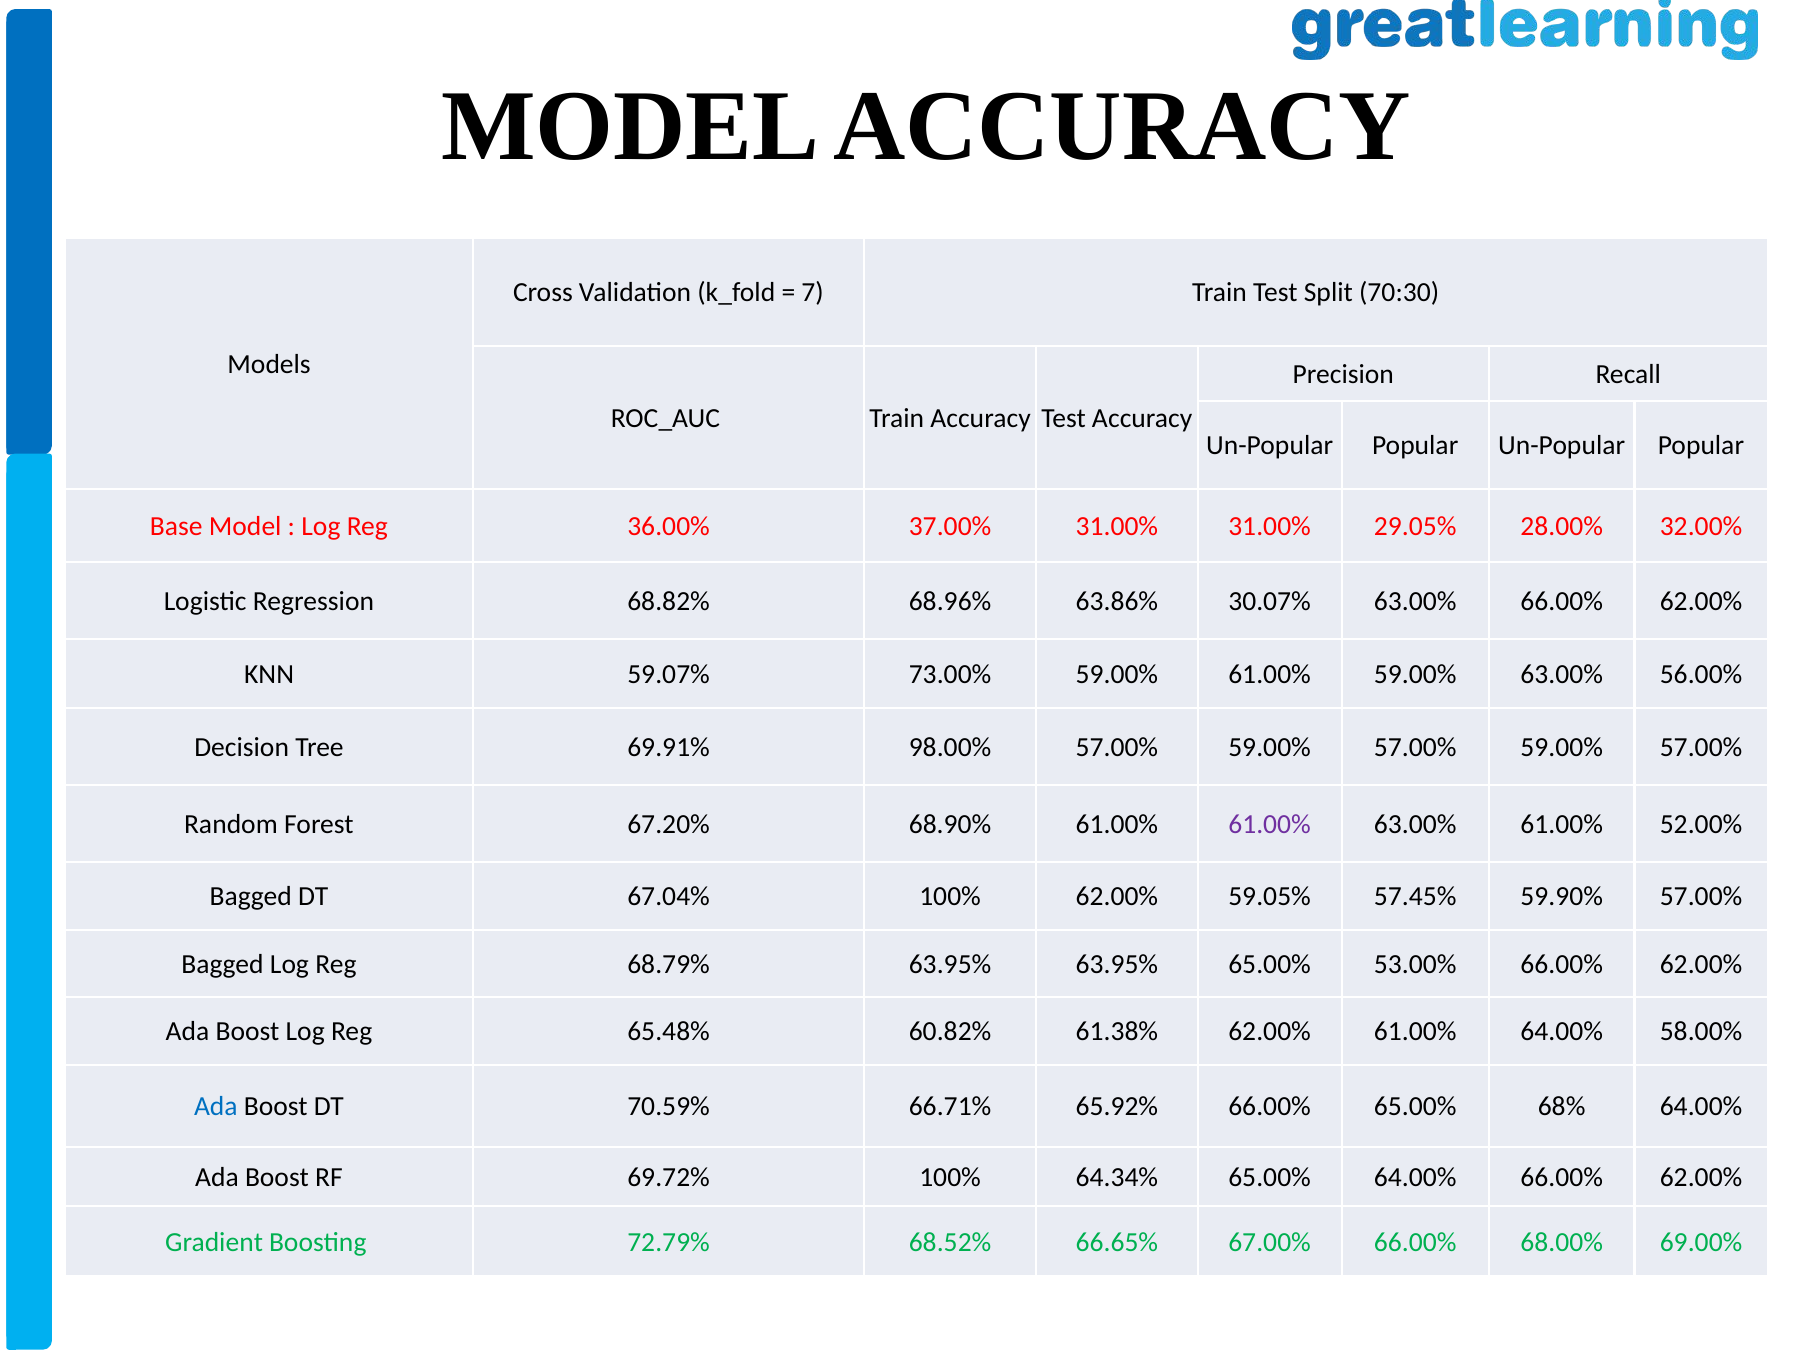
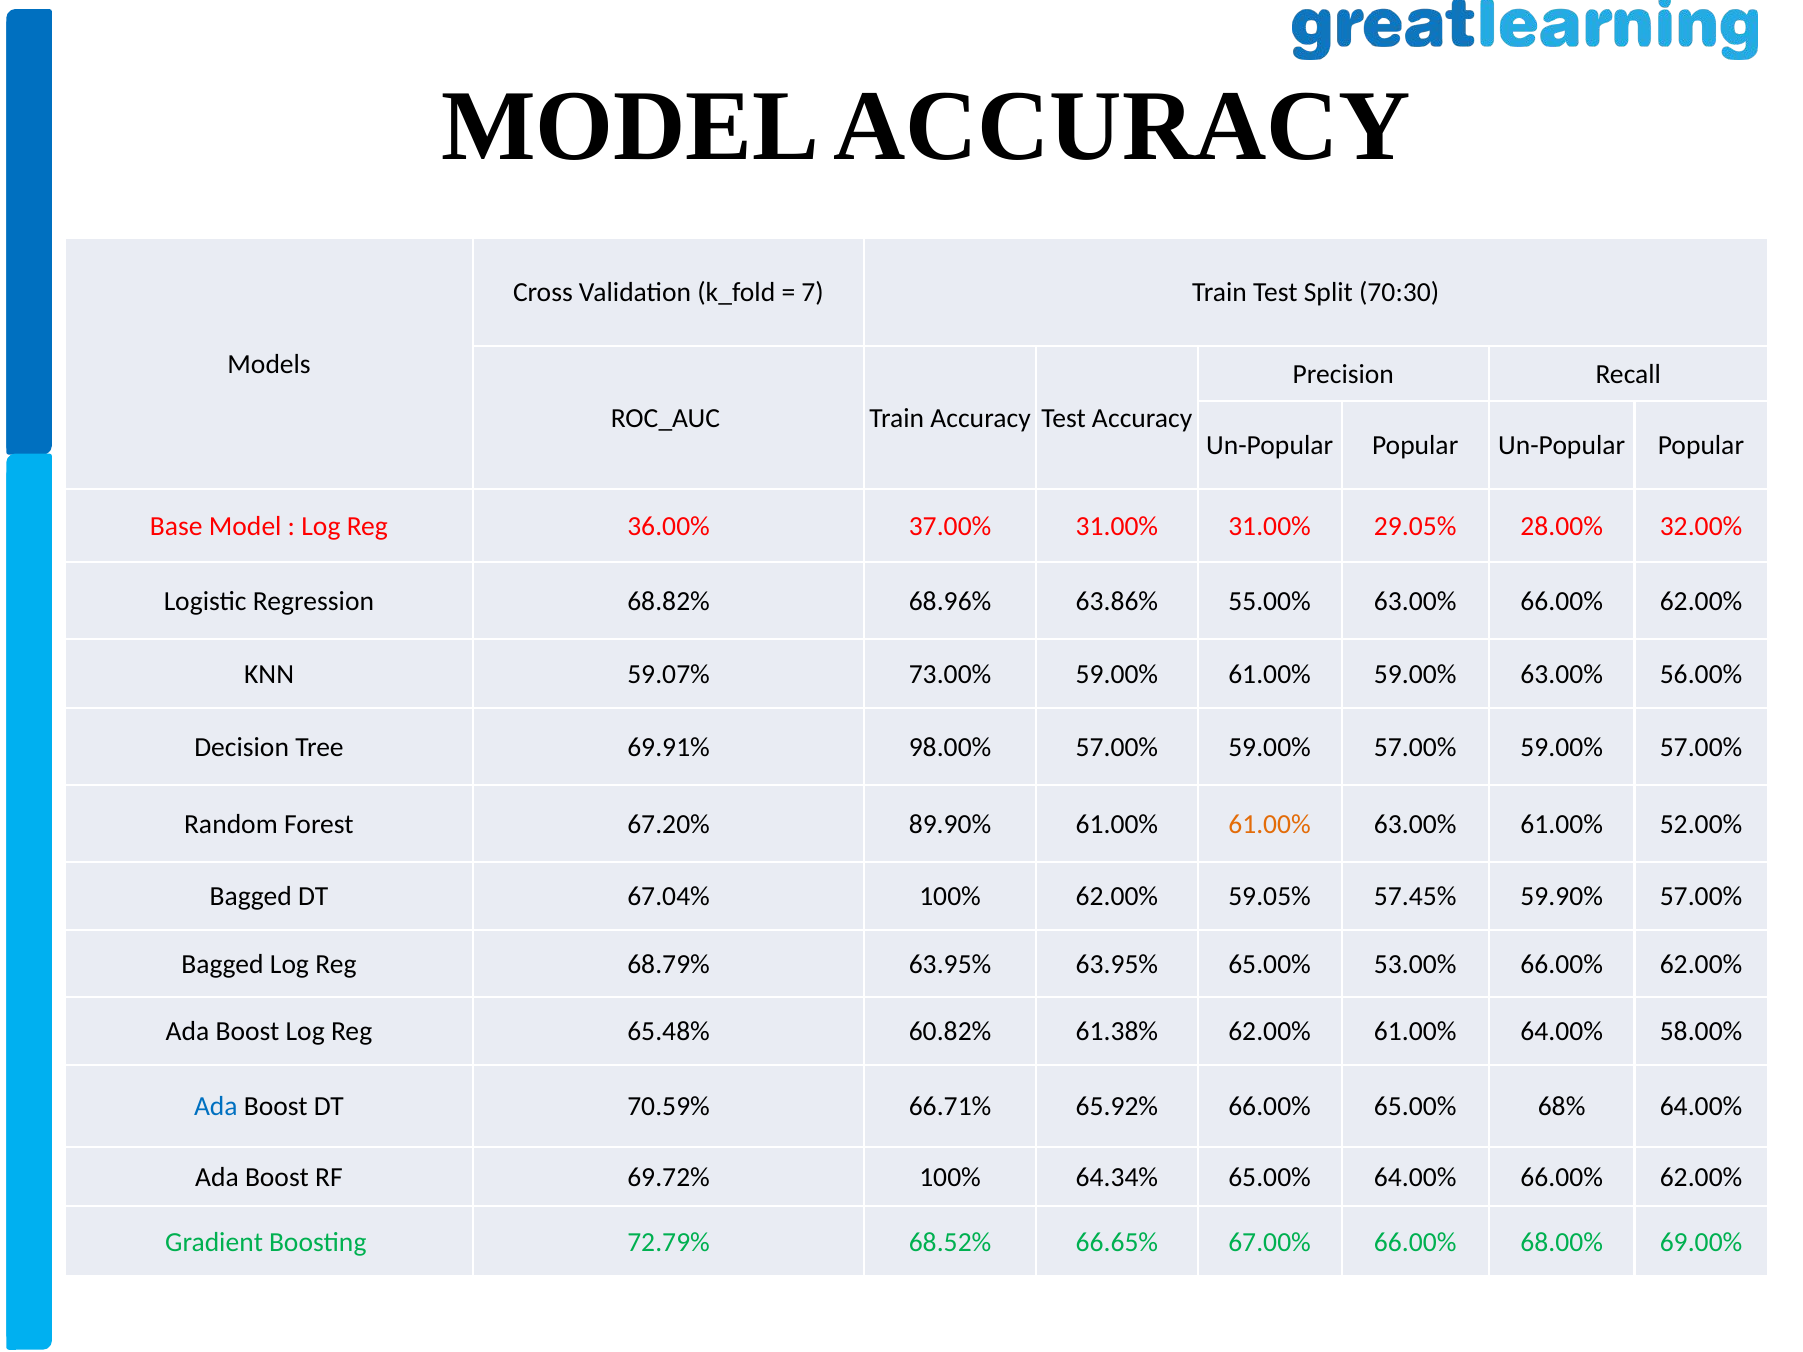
30.07%: 30.07% -> 55.00%
68.90%: 68.90% -> 89.90%
61.00% at (1270, 825) colour: purple -> orange
